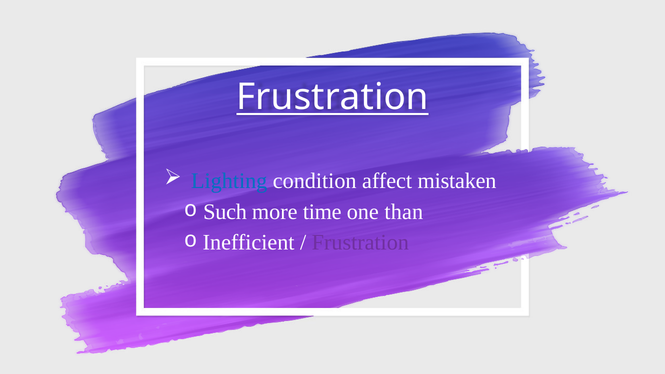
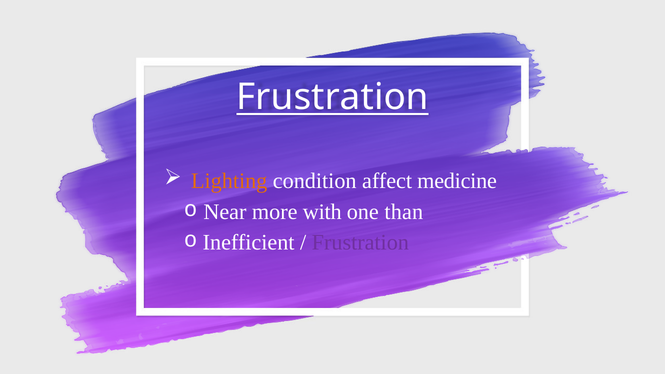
Lighting colour: blue -> orange
mistaken: mistaken -> medicine
Such: Such -> Near
time: time -> with
